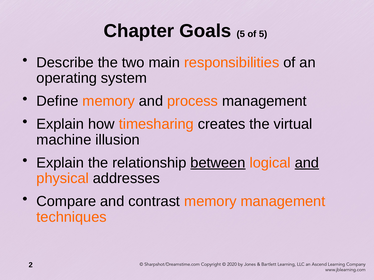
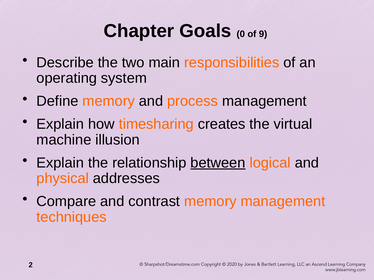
Goals 5: 5 -> 0
of 5: 5 -> 9
and at (307, 163) underline: present -> none
